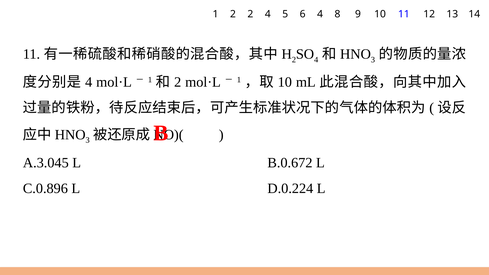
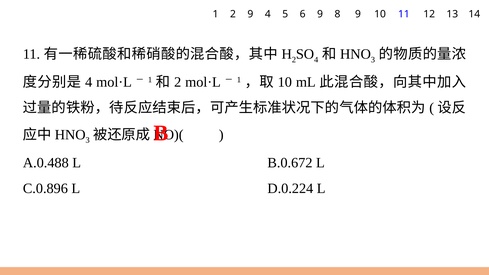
2 2: 2 -> 9
6 4: 4 -> 9
A.3.045: A.3.045 -> A.0.488
